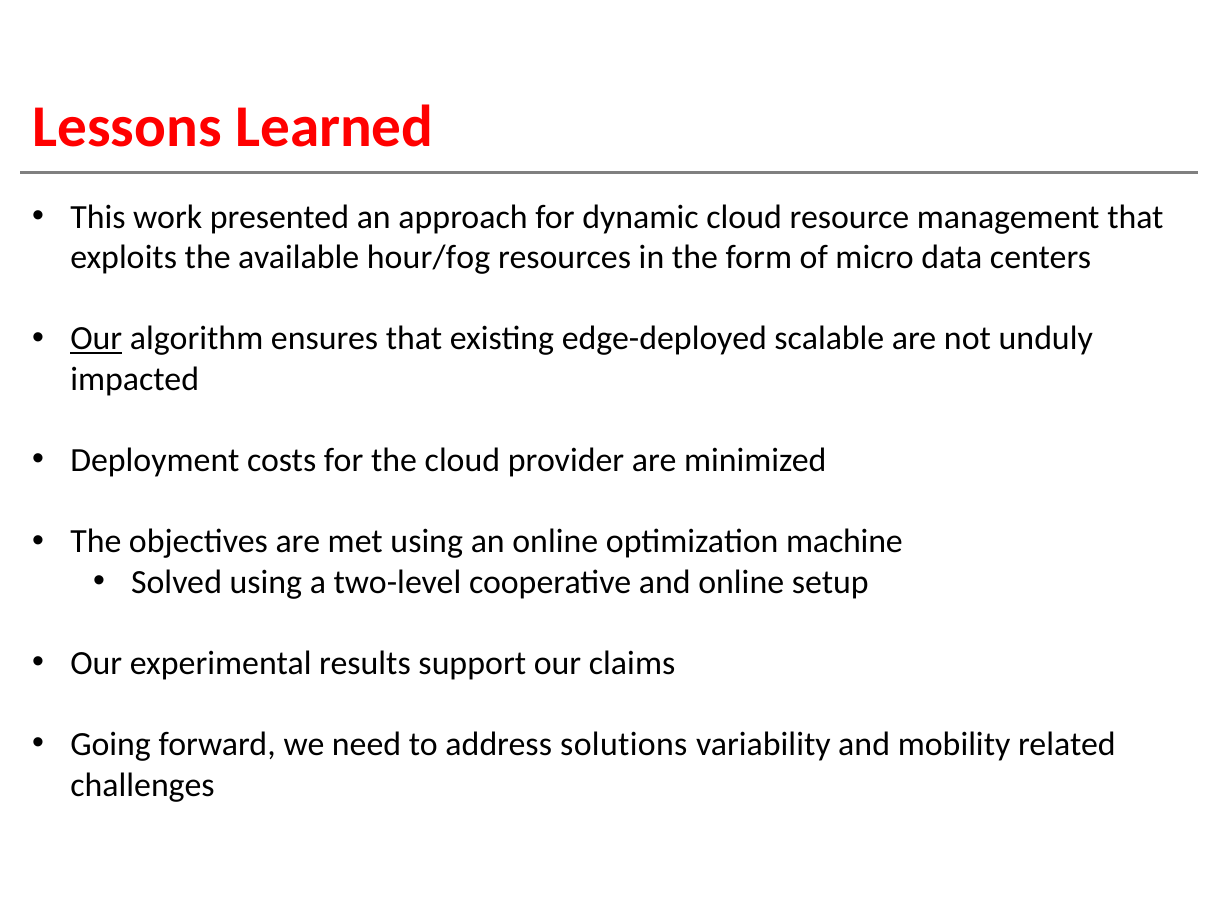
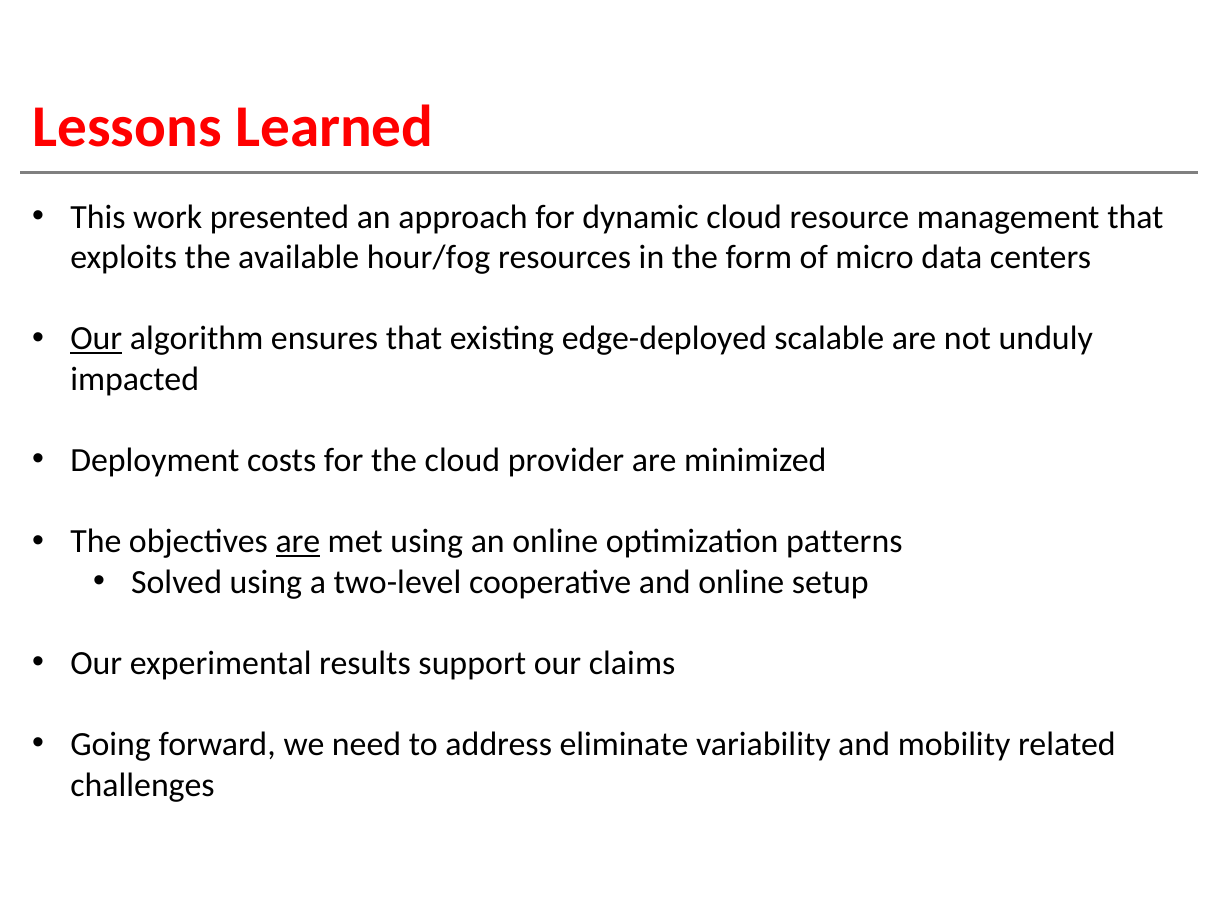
are at (298, 542) underline: none -> present
machine: machine -> patterns
solutions: solutions -> eliminate
